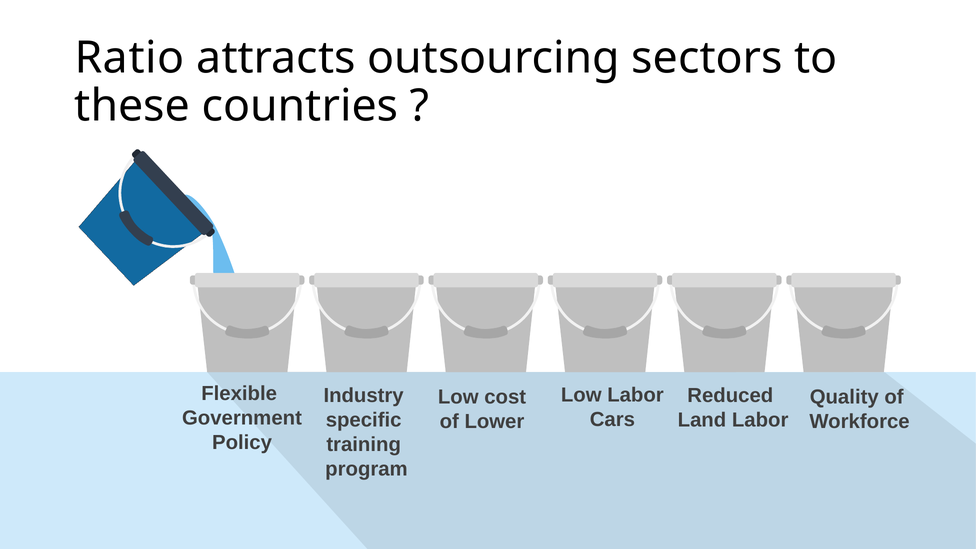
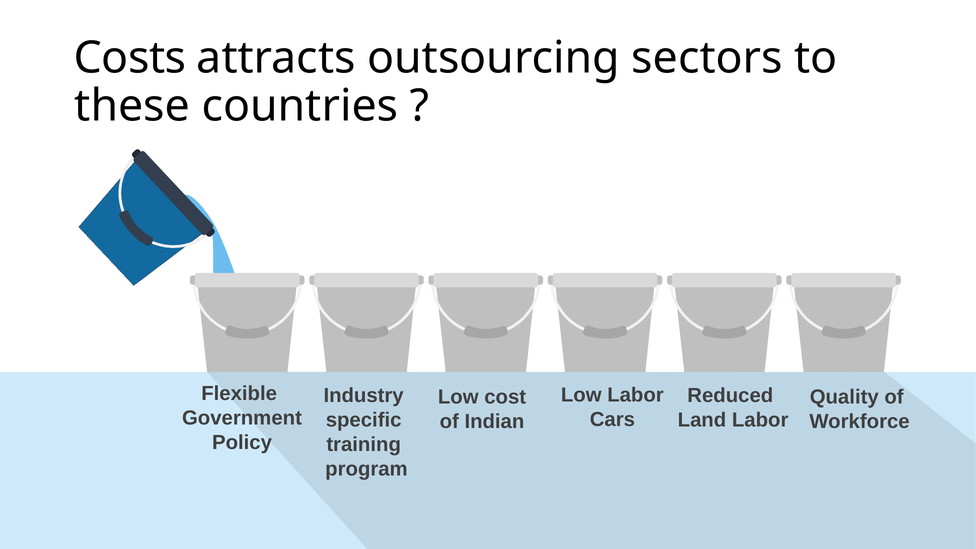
Ratio: Ratio -> Costs
Lower: Lower -> Indian
